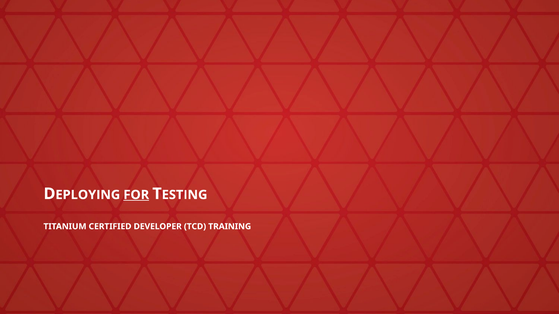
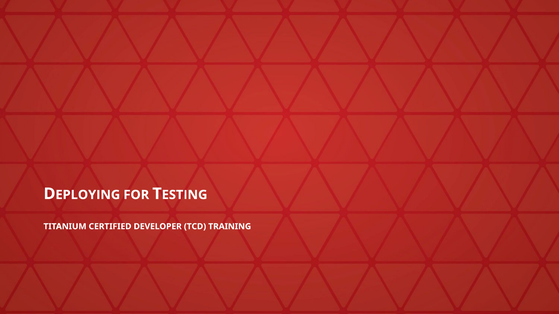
FOR underline: present -> none
